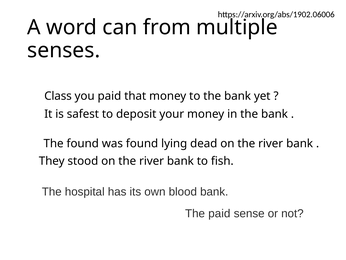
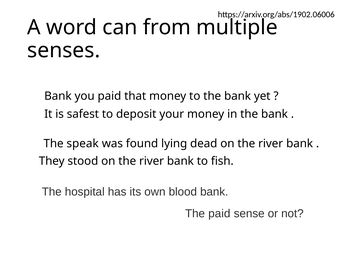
Class at (58, 96): Class -> Bank
The found: found -> speak
